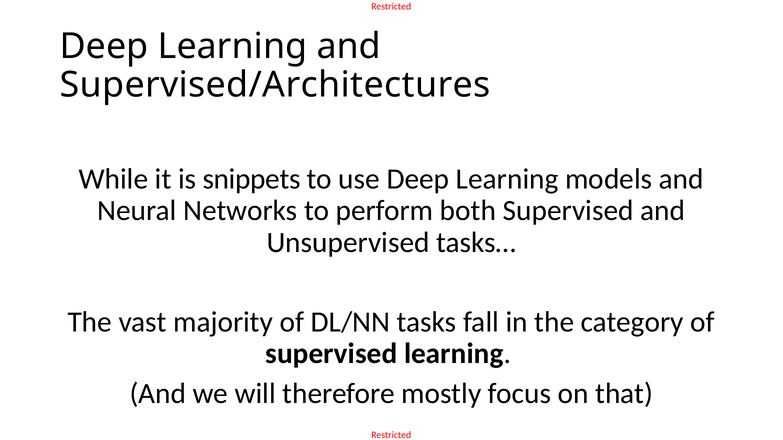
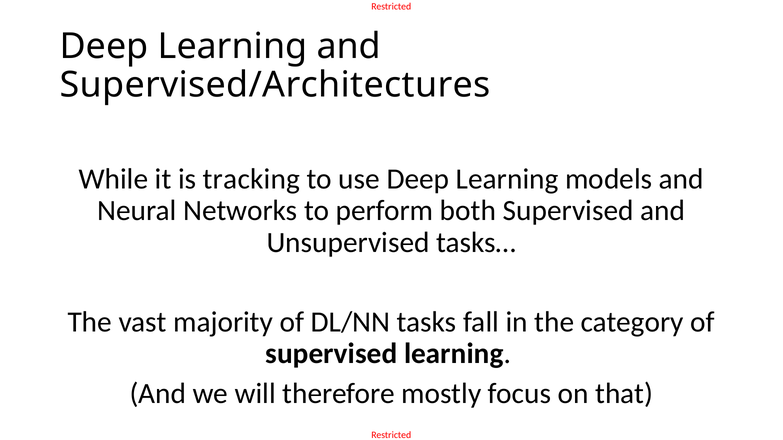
snippets: snippets -> tracking
